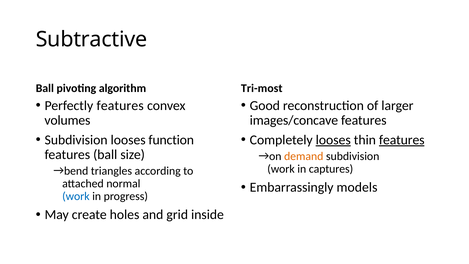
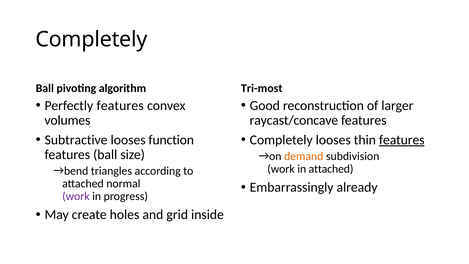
Subtractive at (91, 39): Subtractive -> Completely
images/concave: images/concave -> raycast/concave
Subdivision at (76, 140): Subdivision -> Subtractive
looses at (333, 140) underline: present -> none
in captures: captures -> attached
models: models -> already
work at (76, 196) colour: blue -> purple
